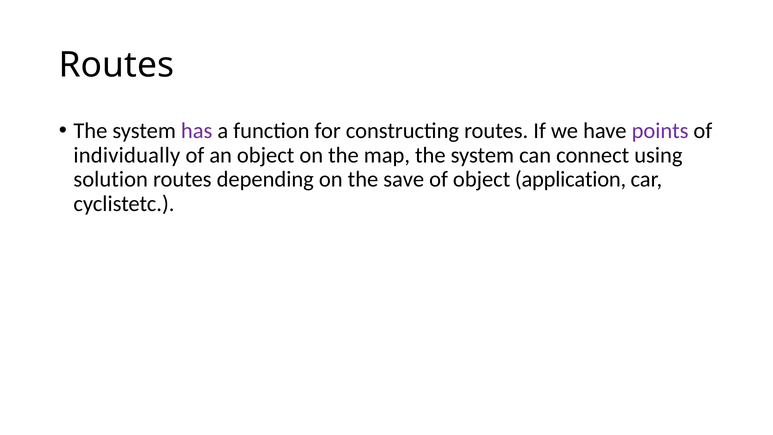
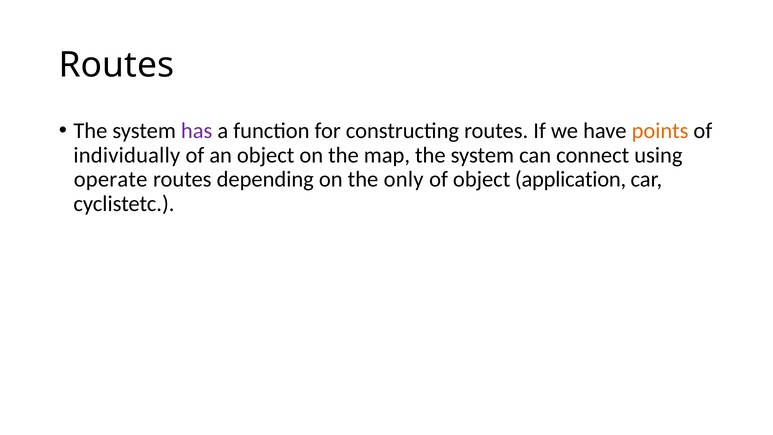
points colour: purple -> orange
solution: solution -> operate
save: save -> only
